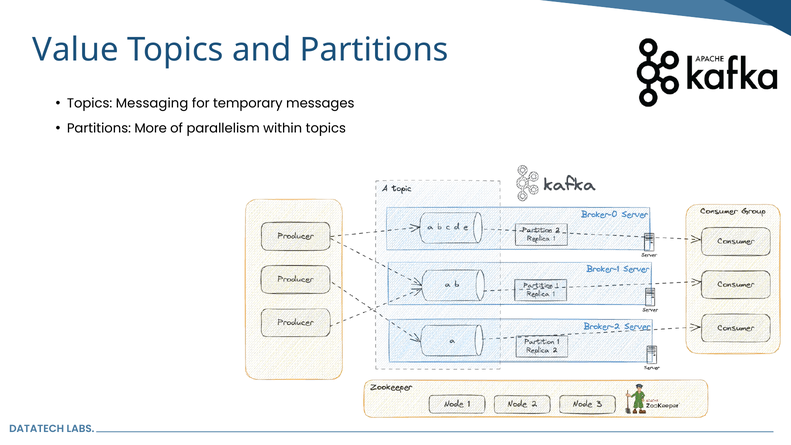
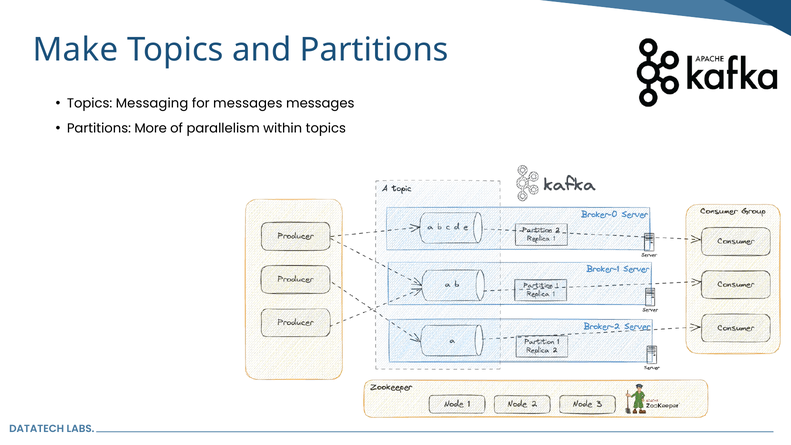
Value: Value -> Make
for temporary: temporary -> messages
